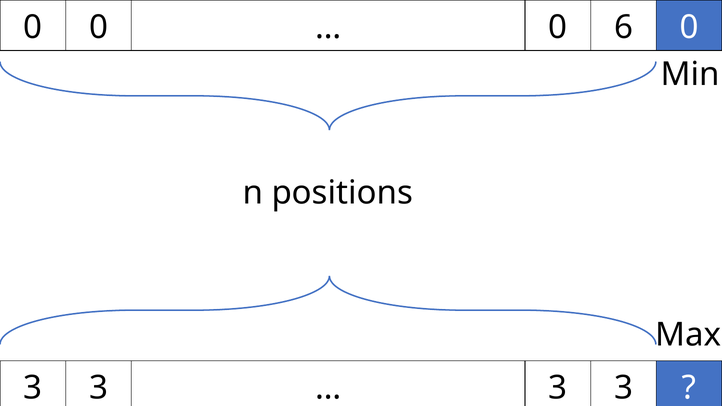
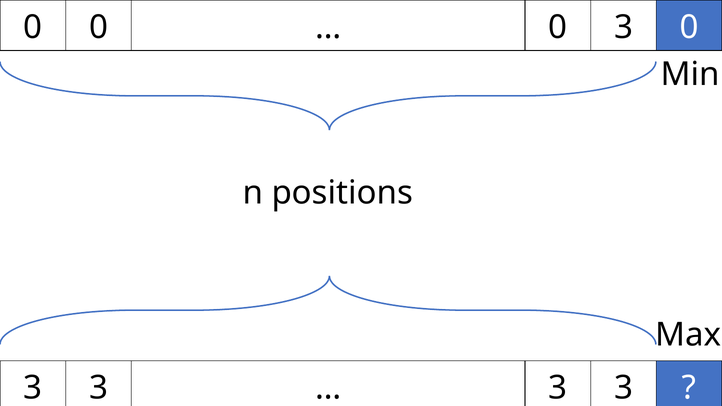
0 6: 6 -> 3
